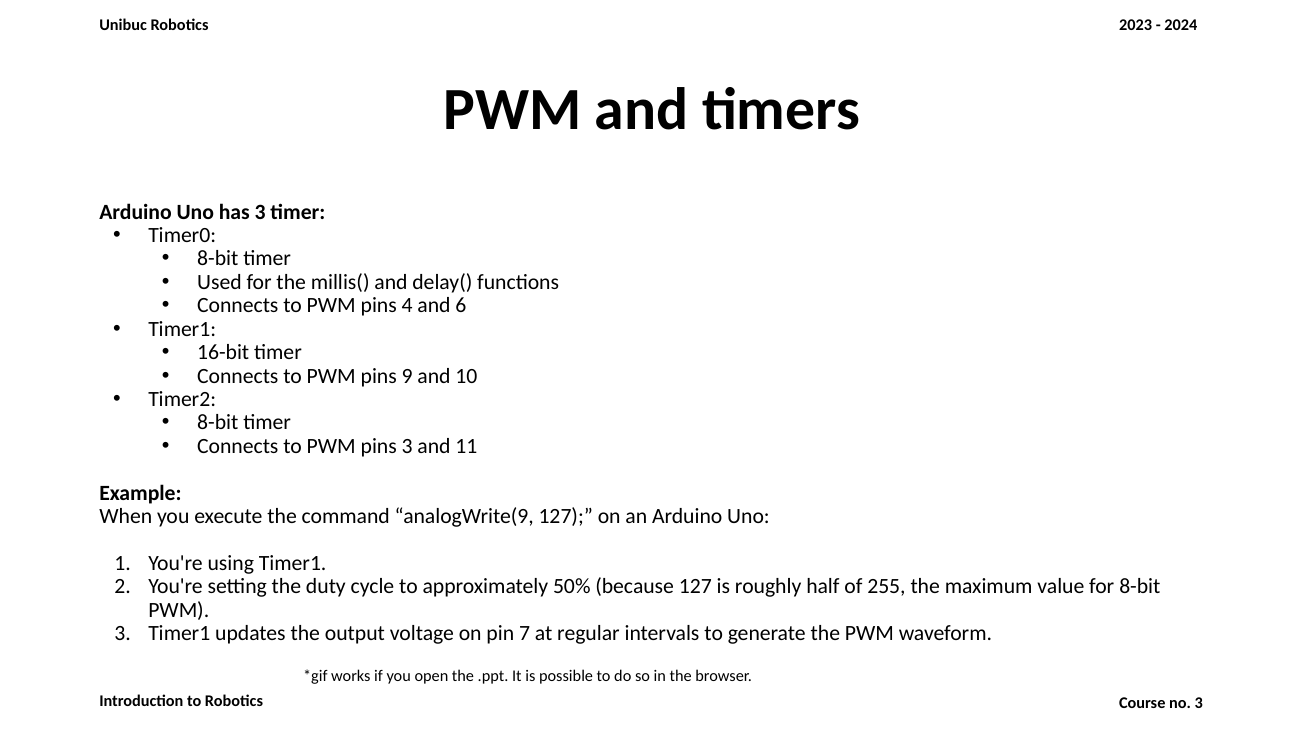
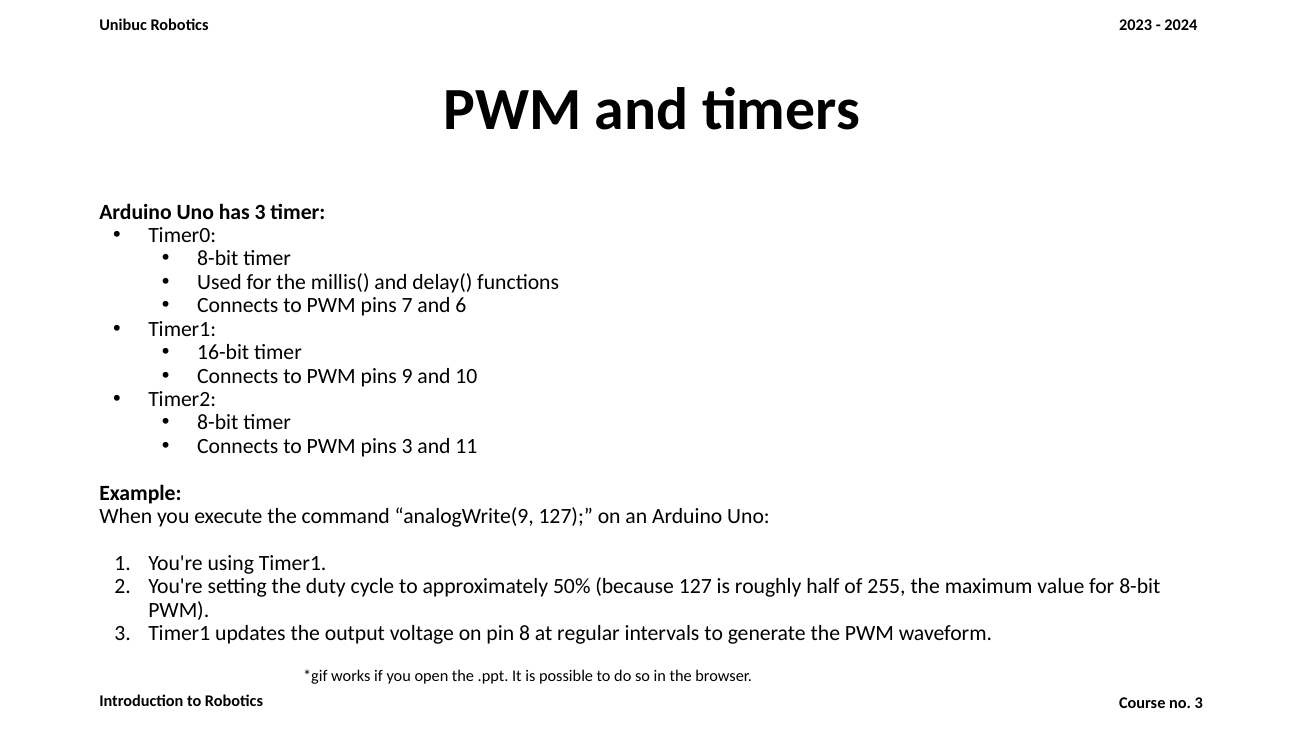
4: 4 -> 7
7: 7 -> 8
